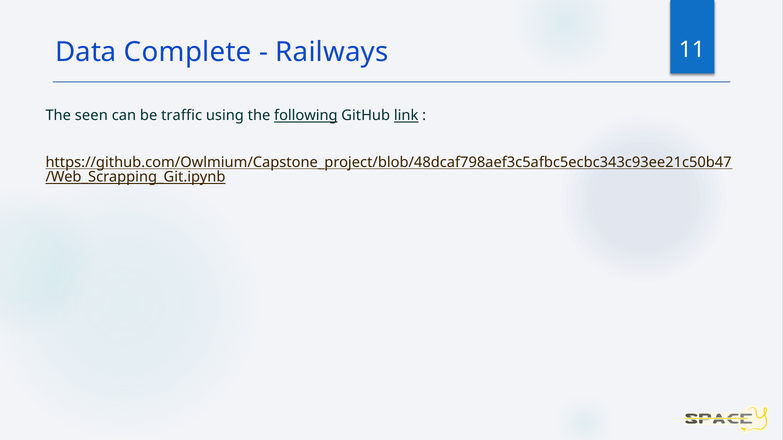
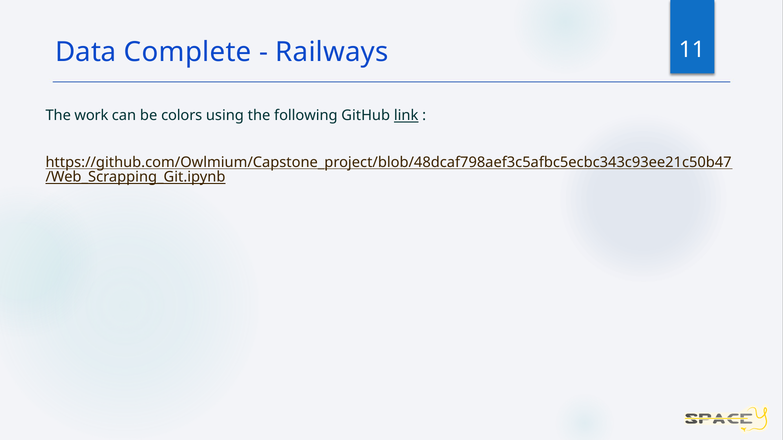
seen: seen -> work
traffic: traffic -> colors
following underline: present -> none
